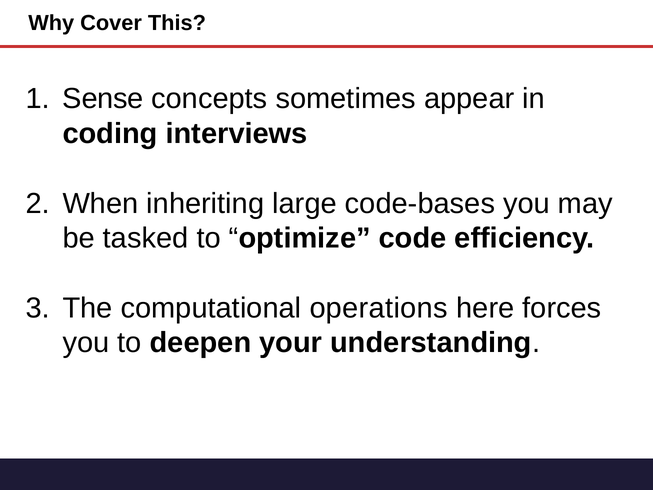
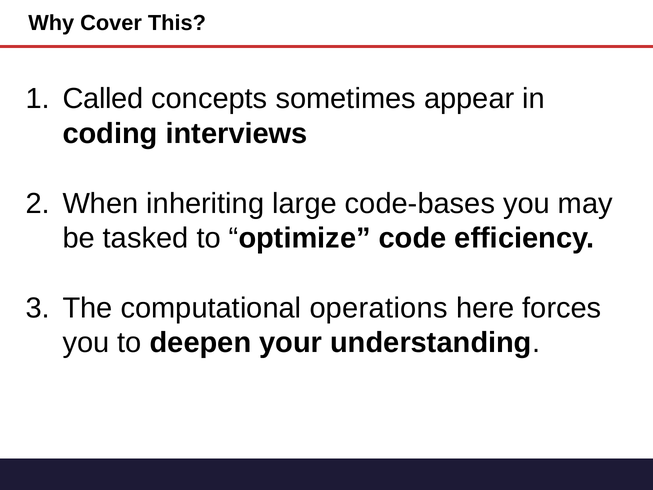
Sense: Sense -> Called
